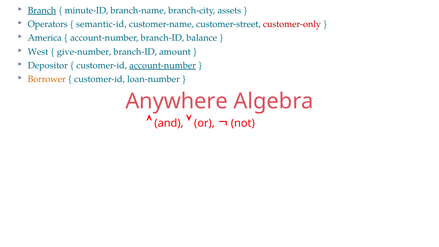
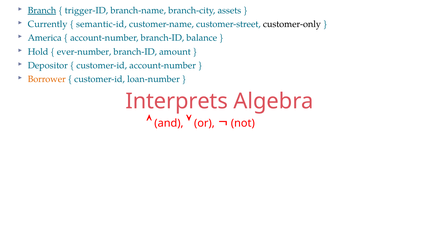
minute-ID: minute-ID -> trigger-ID
Operators: Operators -> Currently
customer-only colour: red -> black
West: West -> Hold
give-number: give-number -> ever-number
account-number at (163, 65) underline: present -> none
Anywhere: Anywhere -> Interprets
